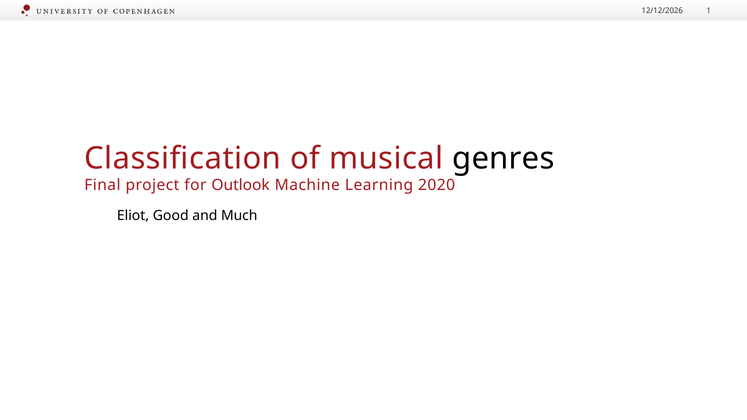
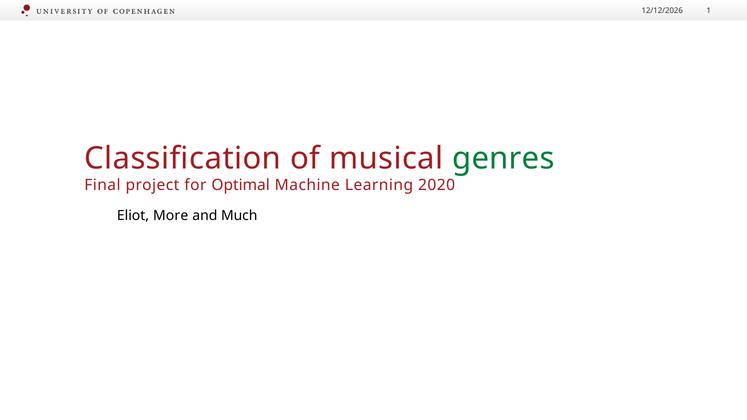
genres colour: black -> green
Outlook: Outlook -> Optimal
Good: Good -> More
